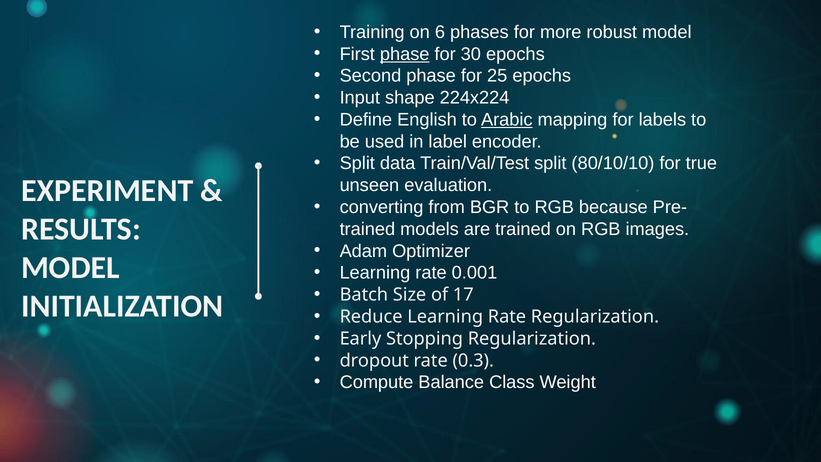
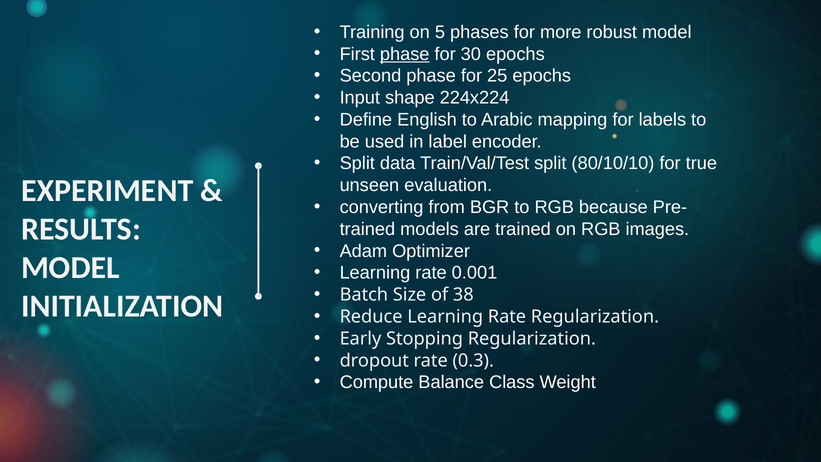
6: 6 -> 5
Arabic underline: present -> none
17: 17 -> 38
